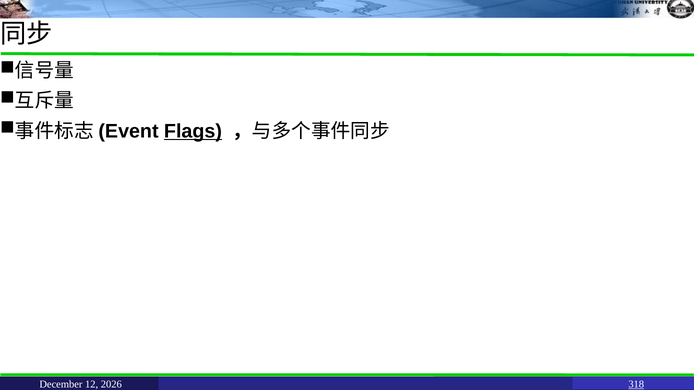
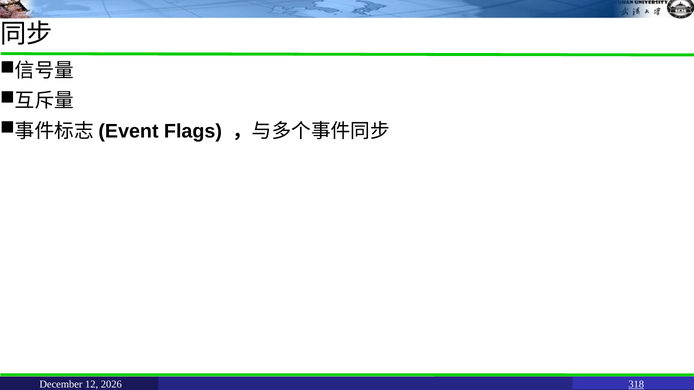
Flags underline: present -> none
